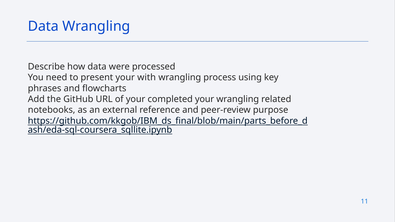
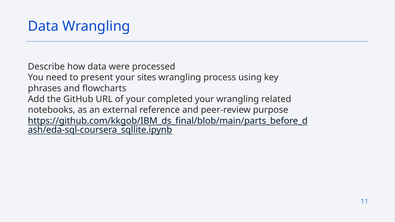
with: with -> sites
